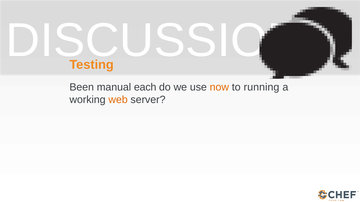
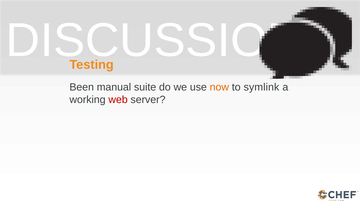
each: each -> suite
running: running -> symlink
web colour: orange -> red
